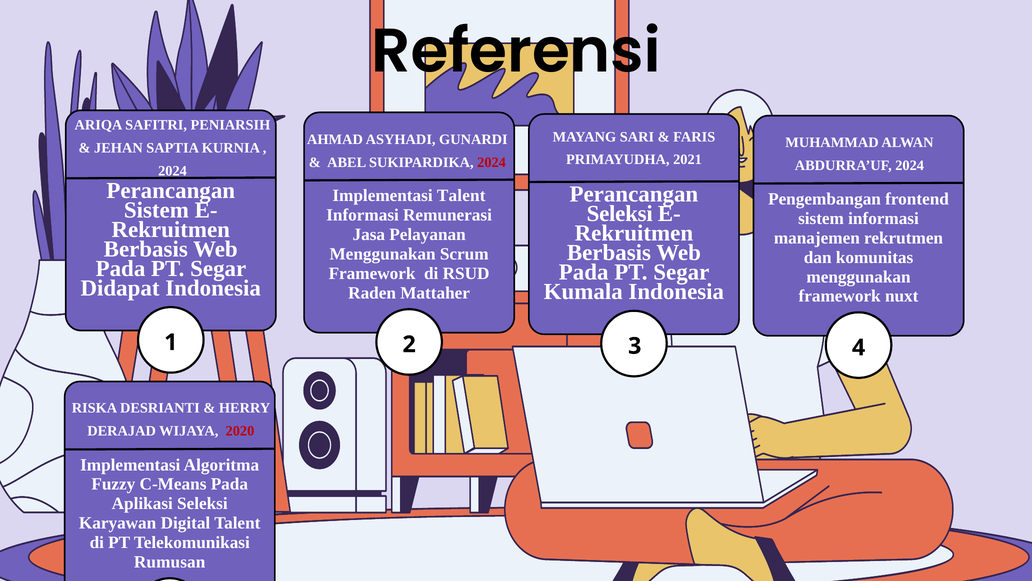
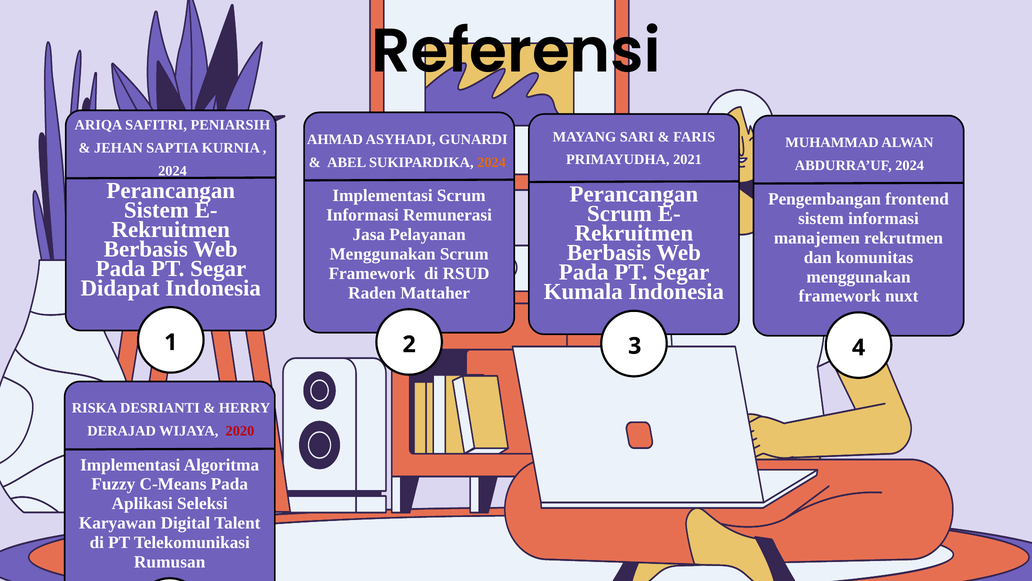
2024 at (492, 162) colour: red -> orange
Implementasi Talent: Talent -> Scrum
Seleksi at (620, 214): Seleksi -> Scrum
